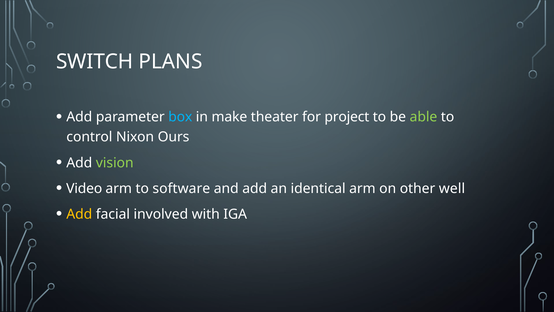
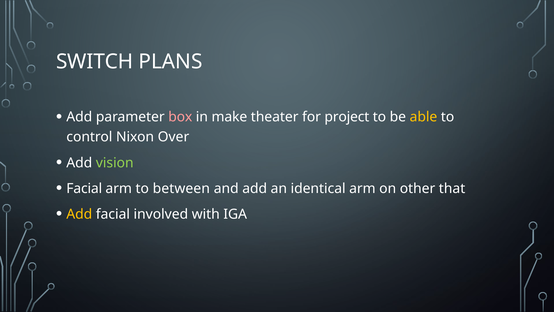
box colour: light blue -> pink
able colour: light green -> yellow
Ours: Ours -> Over
Video at (84, 188): Video -> Facial
software: software -> between
well: well -> that
